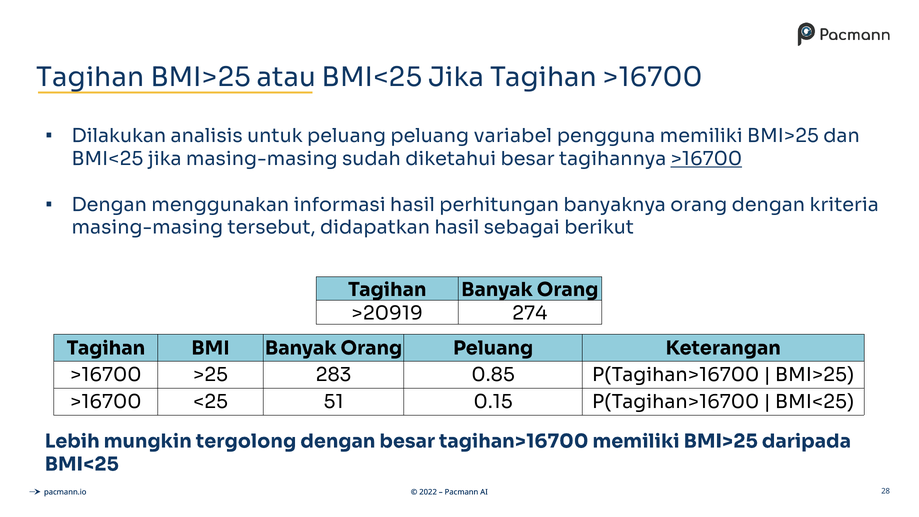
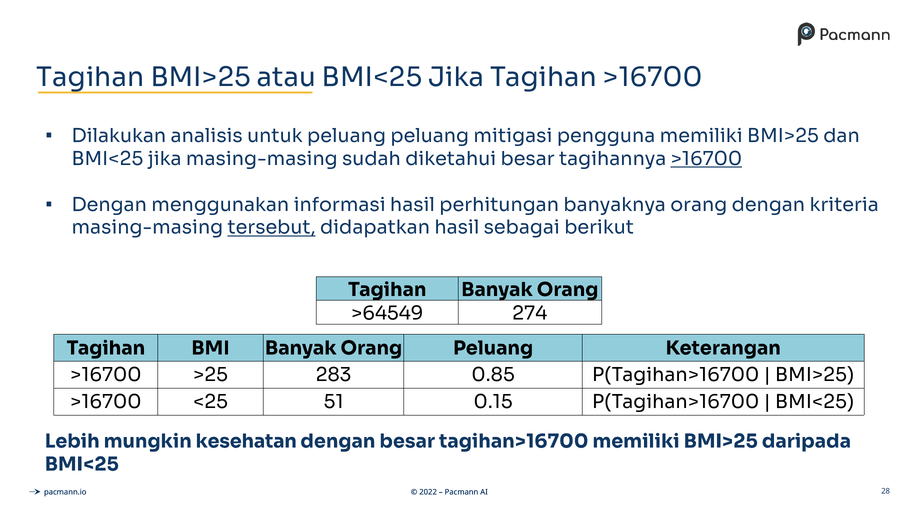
variabel: variabel -> mitigasi
tersebut underline: none -> present
>20919: >20919 -> >64549
tergolong: tergolong -> kesehatan
